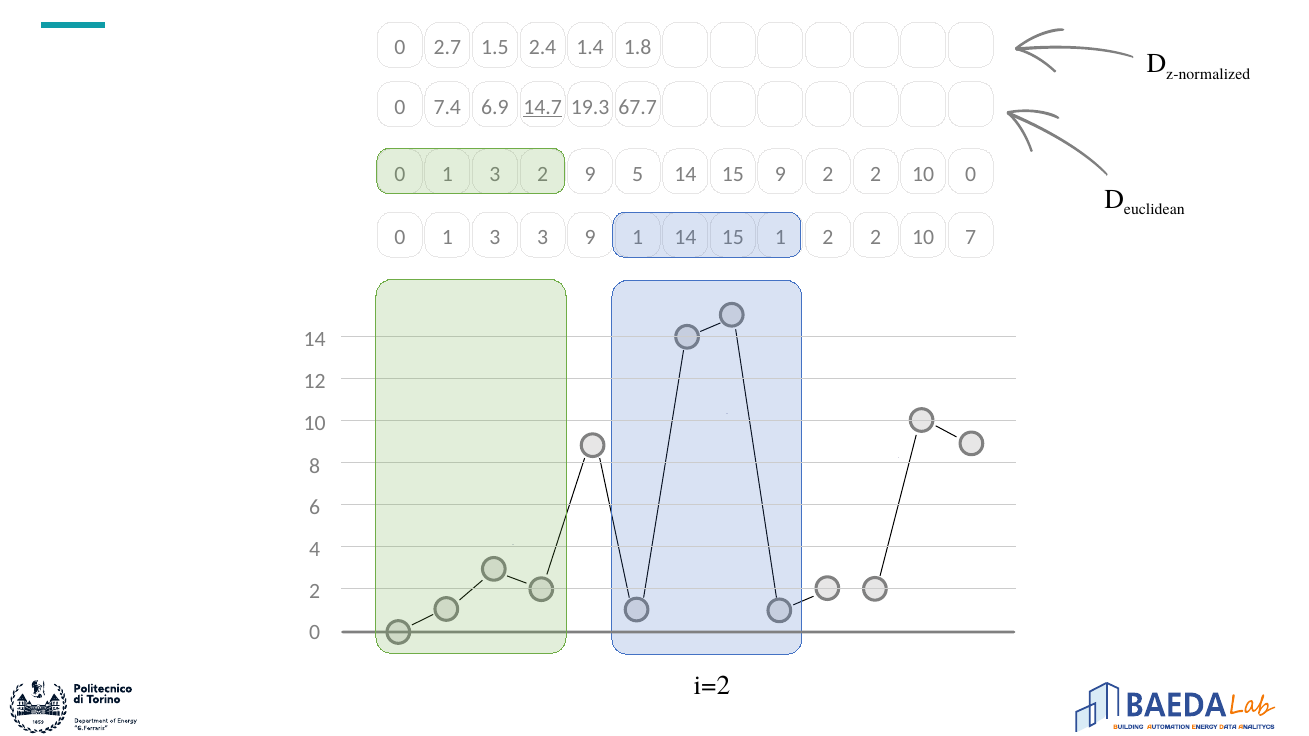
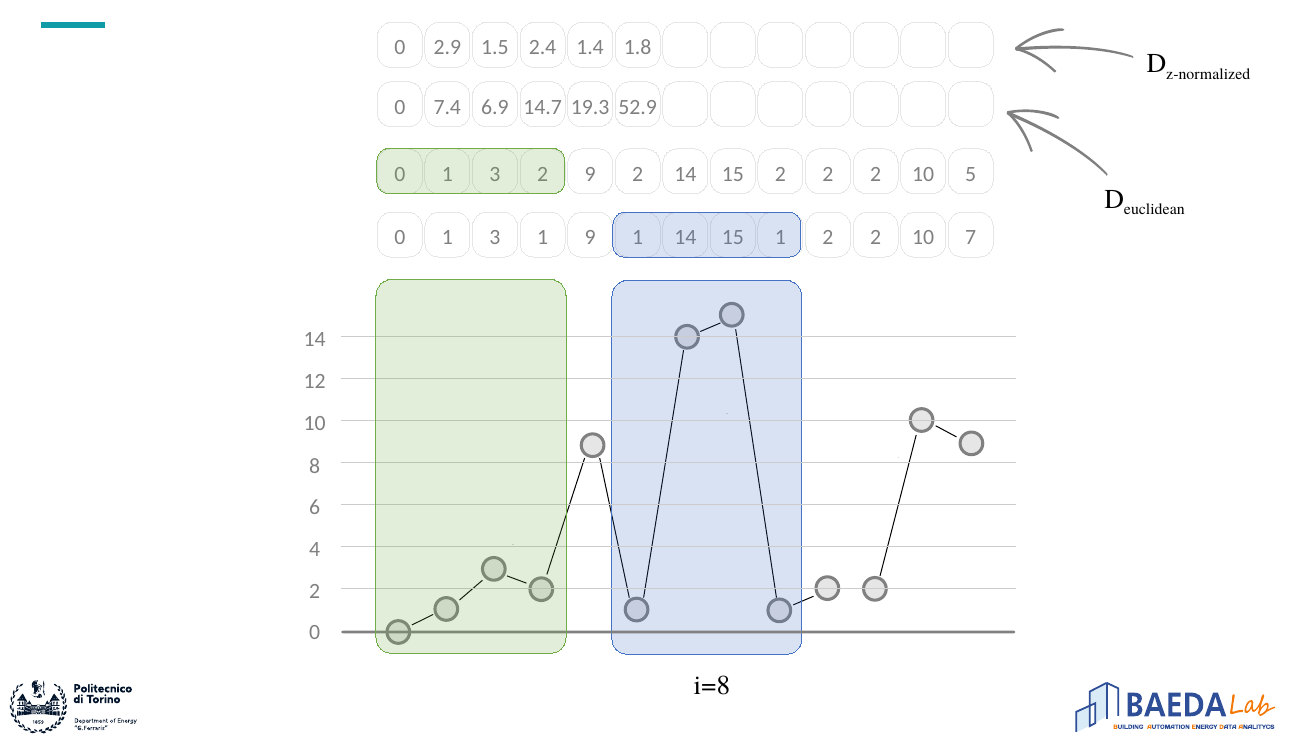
2.7: 2.7 -> 2.9
14.7 underline: present -> none
67.7: 67.7 -> 52.9
9 5: 5 -> 2
14 9: 9 -> 2
10 0: 0 -> 5
3 3: 3 -> 1
i=2: i=2 -> i=8
